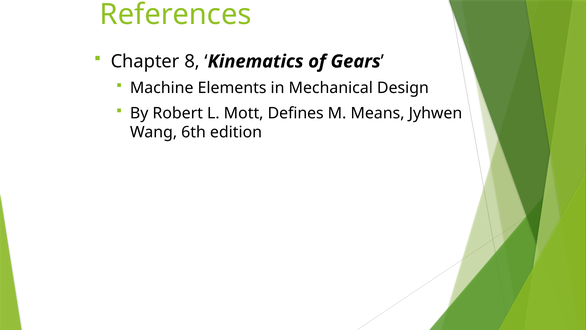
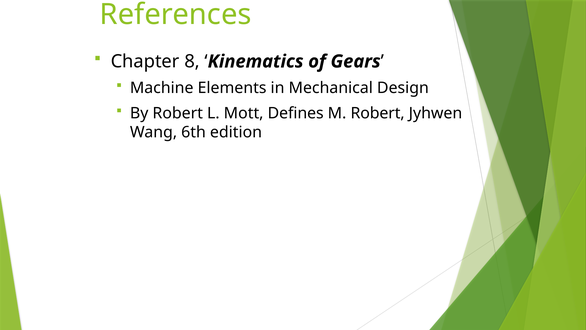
M Means: Means -> Robert
